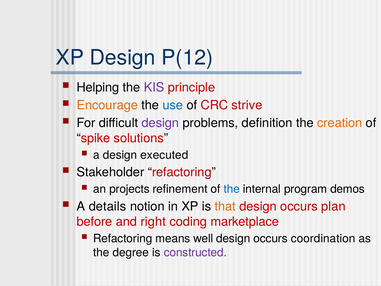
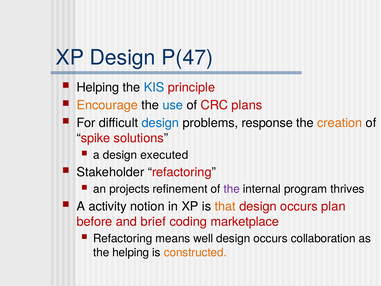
P(12: P(12 -> P(47
KIS colour: purple -> blue
strive: strive -> plans
design at (160, 123) colour: purple -> blue
definition: definition -> response
the at (232, 189) colour: blue -> purple
demos: demos -> thrives
details: details -> activity
right: right -> brief
coordination: coordination -> collaboration
the degree: degree -> helping
constructed colour: purple -> orange
